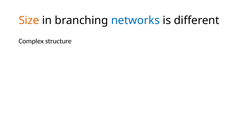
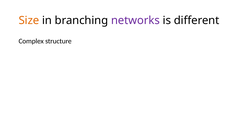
networks colour: blue -> purple
